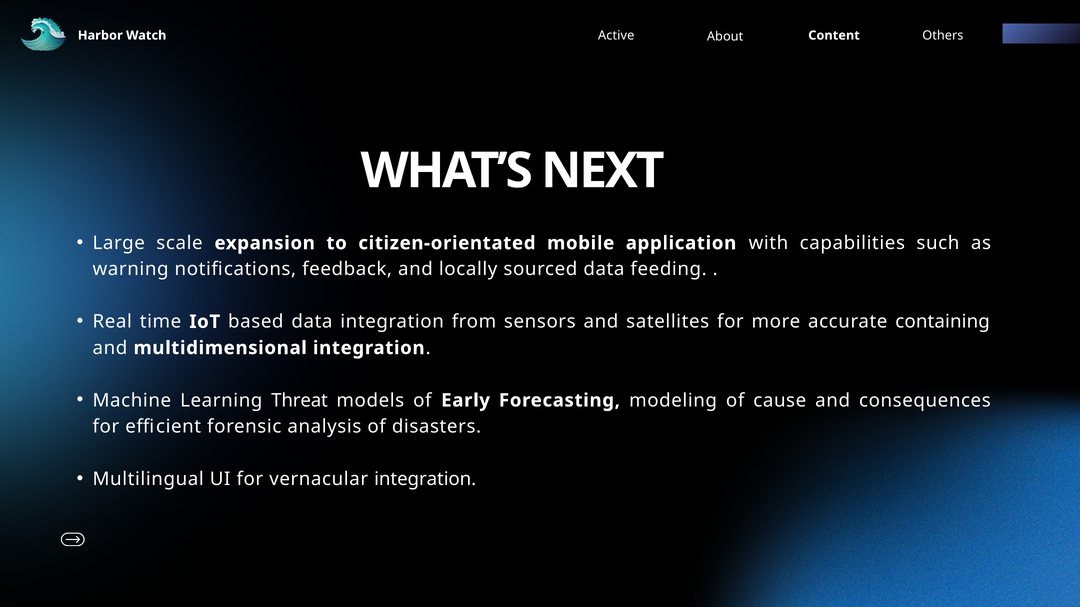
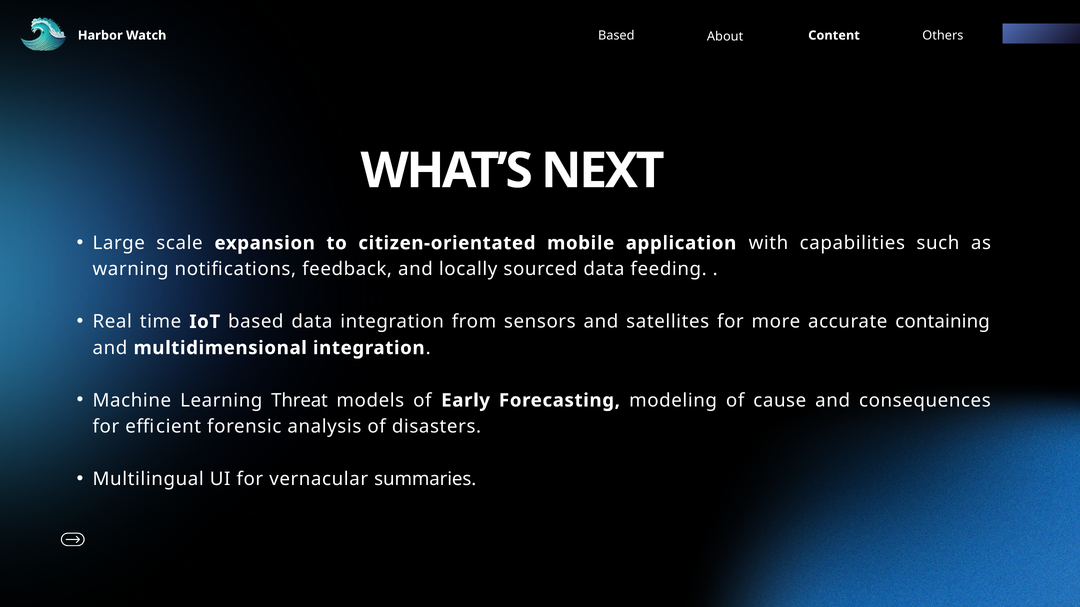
Active at (616, 35): Active -> Based
vernacular integration: integration -> summaries
